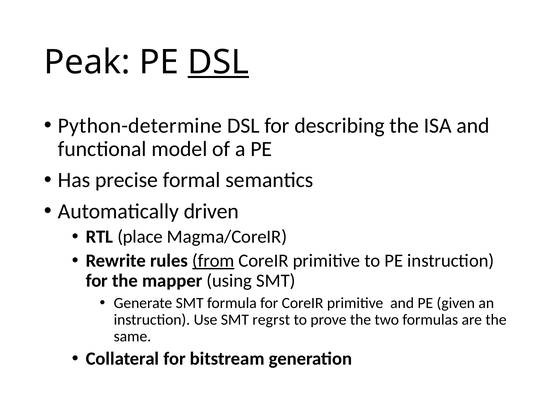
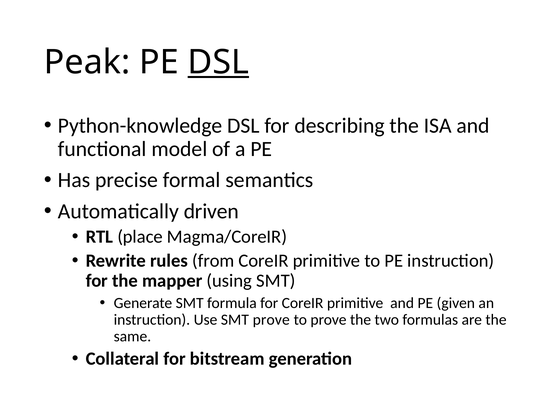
Python-determine: Python-determine -> Python-knowledge
from underline: present -> none
SMT regrst: regrst -> prove
